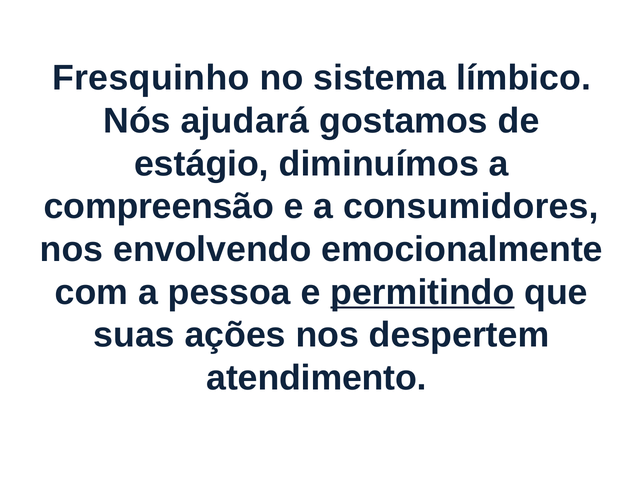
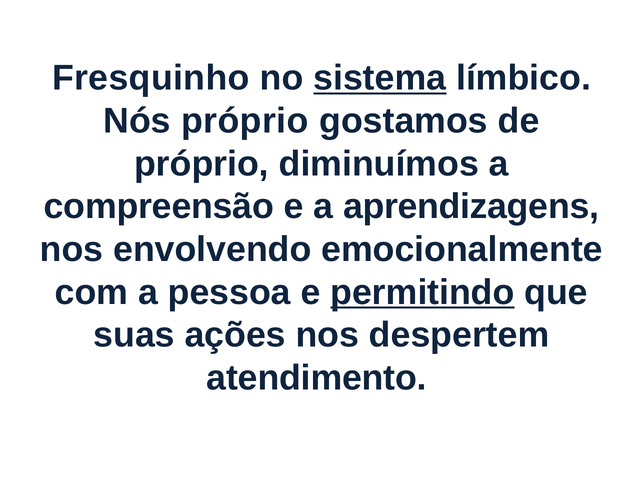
sistema underline: none -> present
Nós ajudará: ajudará -> próprio
estágio at (201, 164): estágio -> próprio
consumidores: consumidores -> aprendizagens
